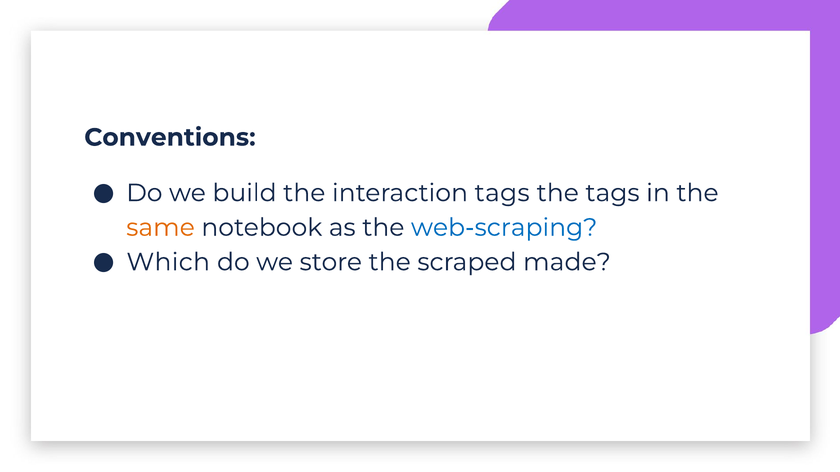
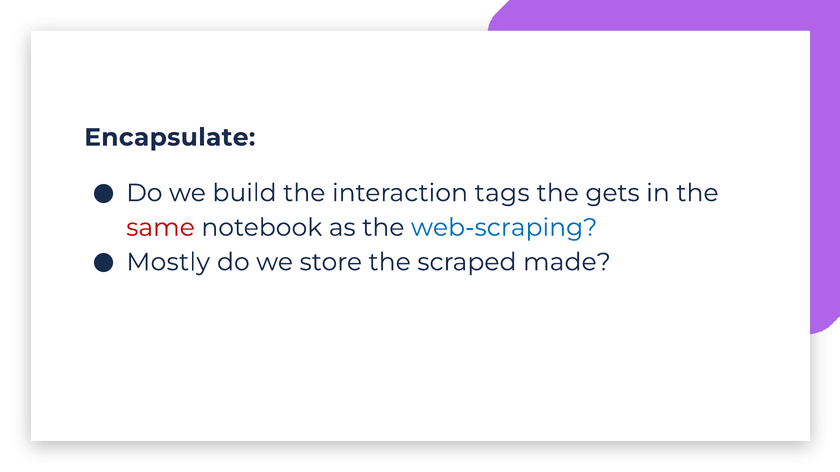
Conventions: Conventions -> Encapsulate
the tags: tags -> gets
same colour: orange -> red
Which: Which -> Mostly
